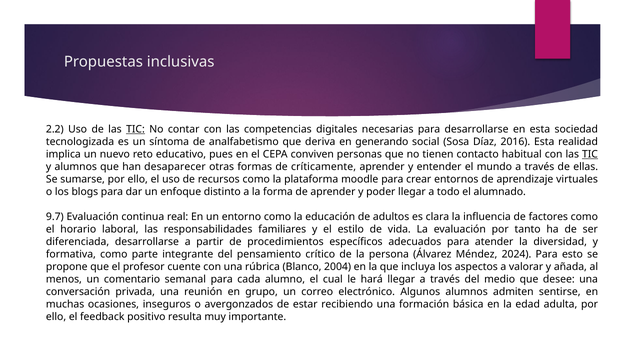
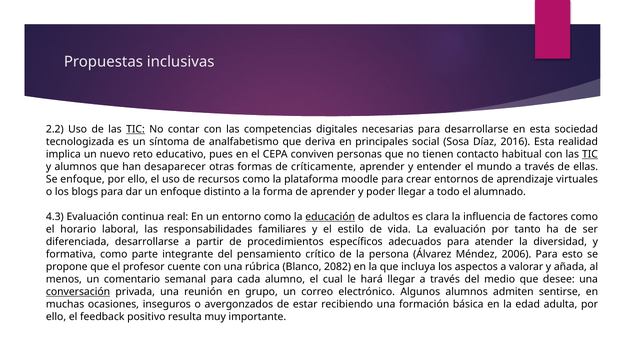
generando: generando -> principales
Se sumarse: sumarse -> enfoque
9.7: 9.7 -> 4.3
educación underline: none -> present
2024: 2024 -> 2006
2004: 2004 -> 2082
conversación underline: none -> present
